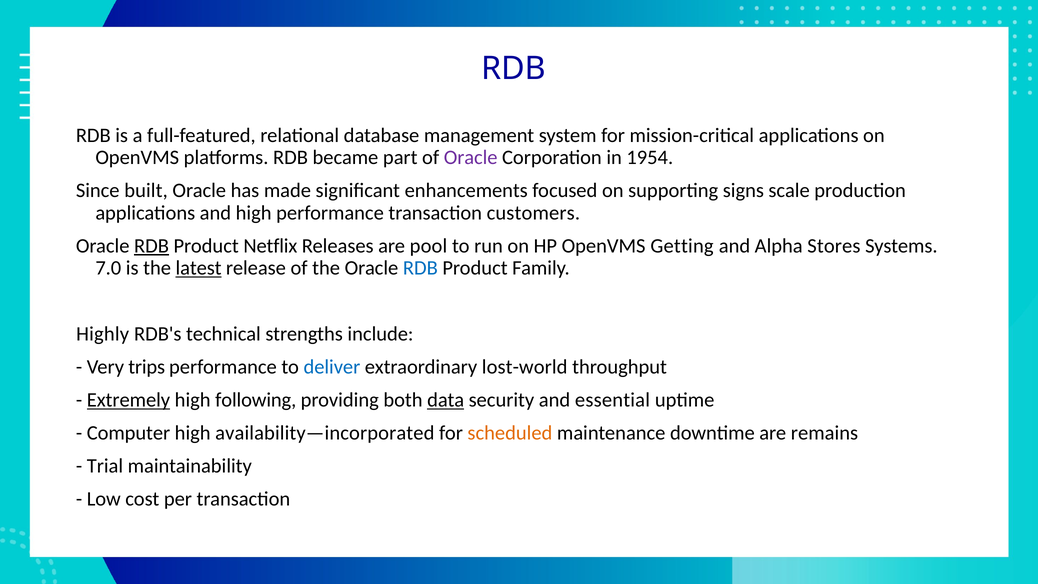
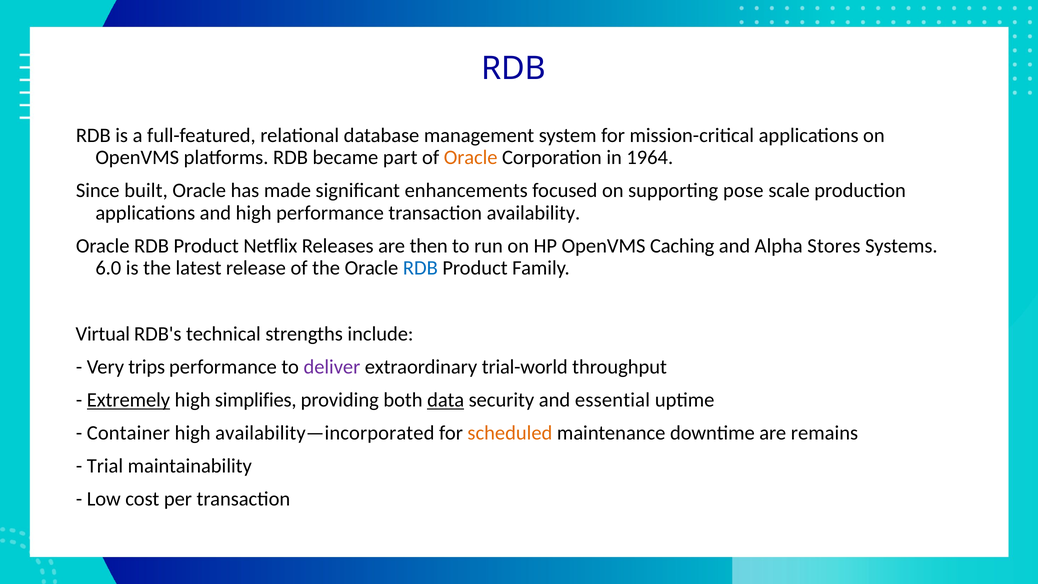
Oracle at (471, 158) colour: purple -> orange
1954: 1954 -> 1964
signs: signs -> pose
customers: customers -> availability
RDB at (152, 246) underline: present -> none
pool: pool -> then
Getting: Getting -> Caching
7.0: 7.0 -> 6.0
latest underline: present -> none
Highly: Highly -> Virtual
deliver colour: blue -> purple
lost-world: lost-world -> trial-world
following: following -> simplifies
Computer: Computer -> Container
